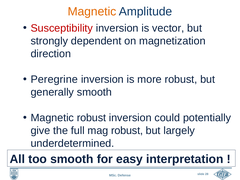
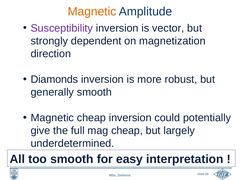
Susceptibility colour: red -> purple
Peregrine: Peregrine -> Diamonds
Magnetic robust: robust -> cheap
mag robust: robust -> cheap
